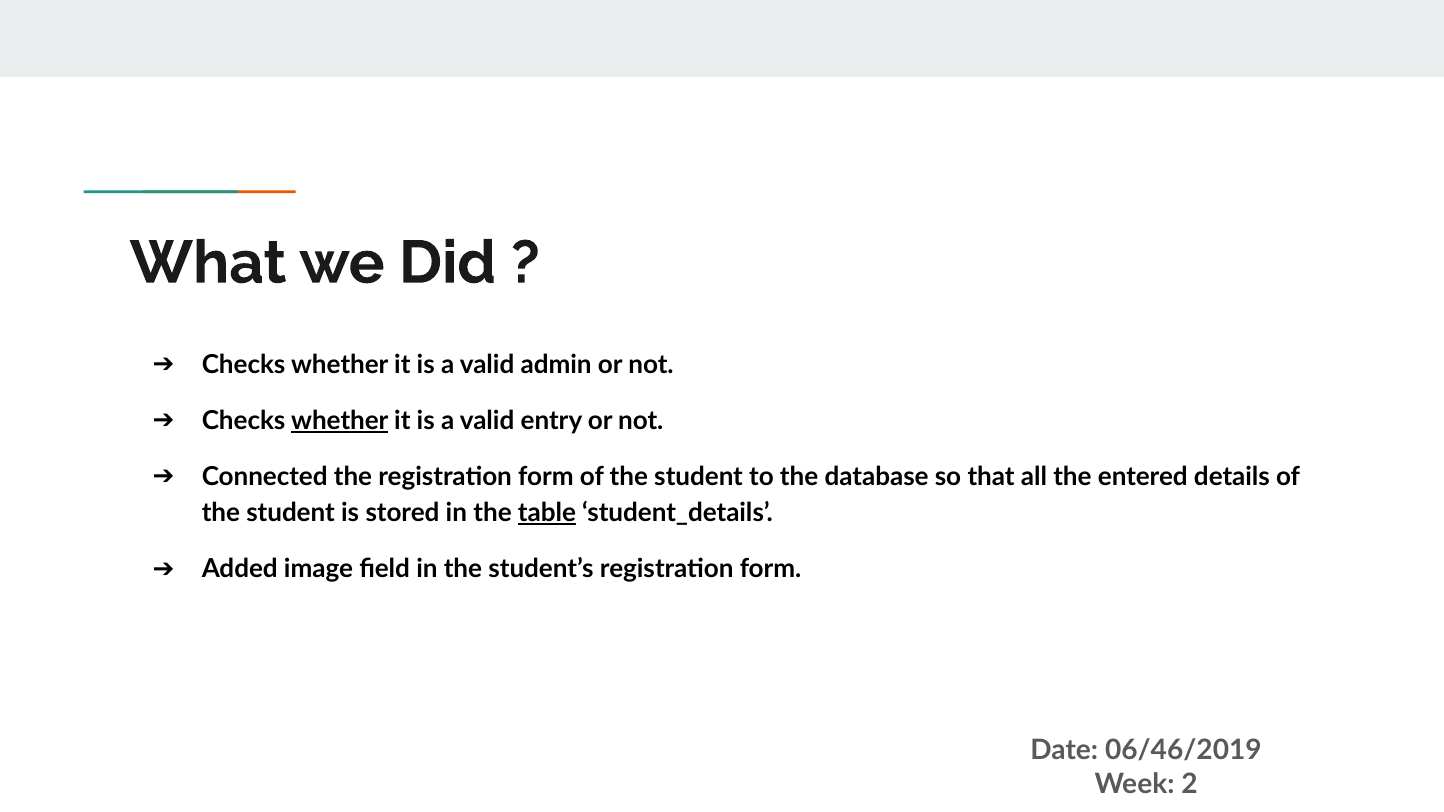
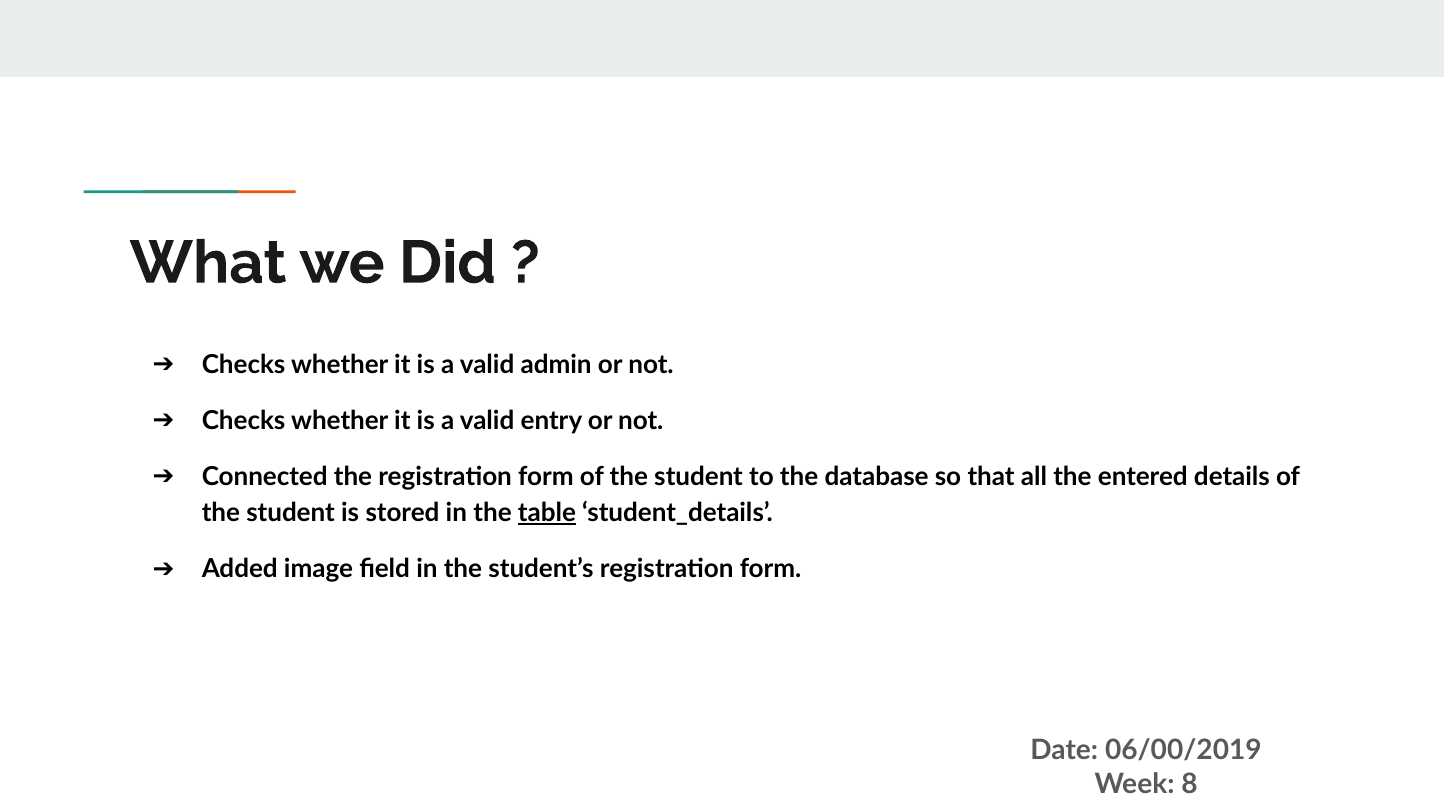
whether at (340, 421) underline: present -> none
06/46/2019: 06/46/2019 -> 06/00/2019
2: 2 -> 8
